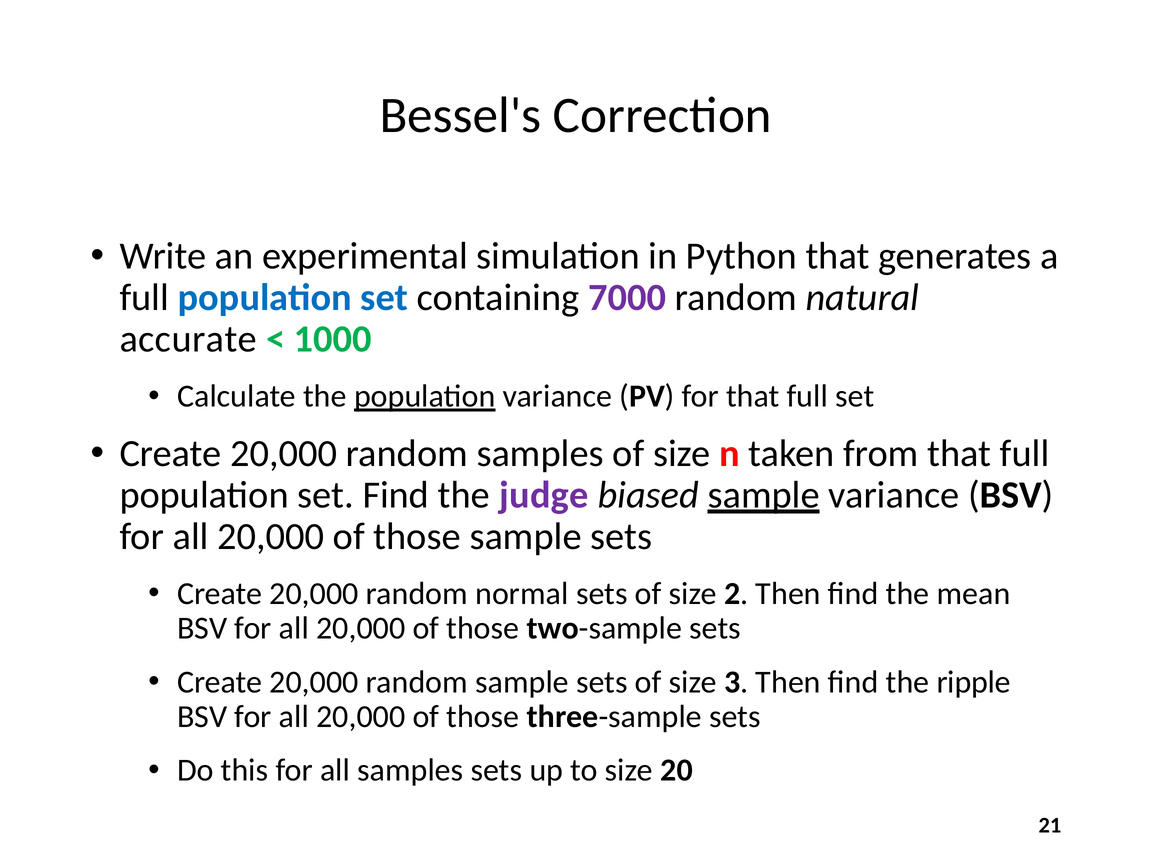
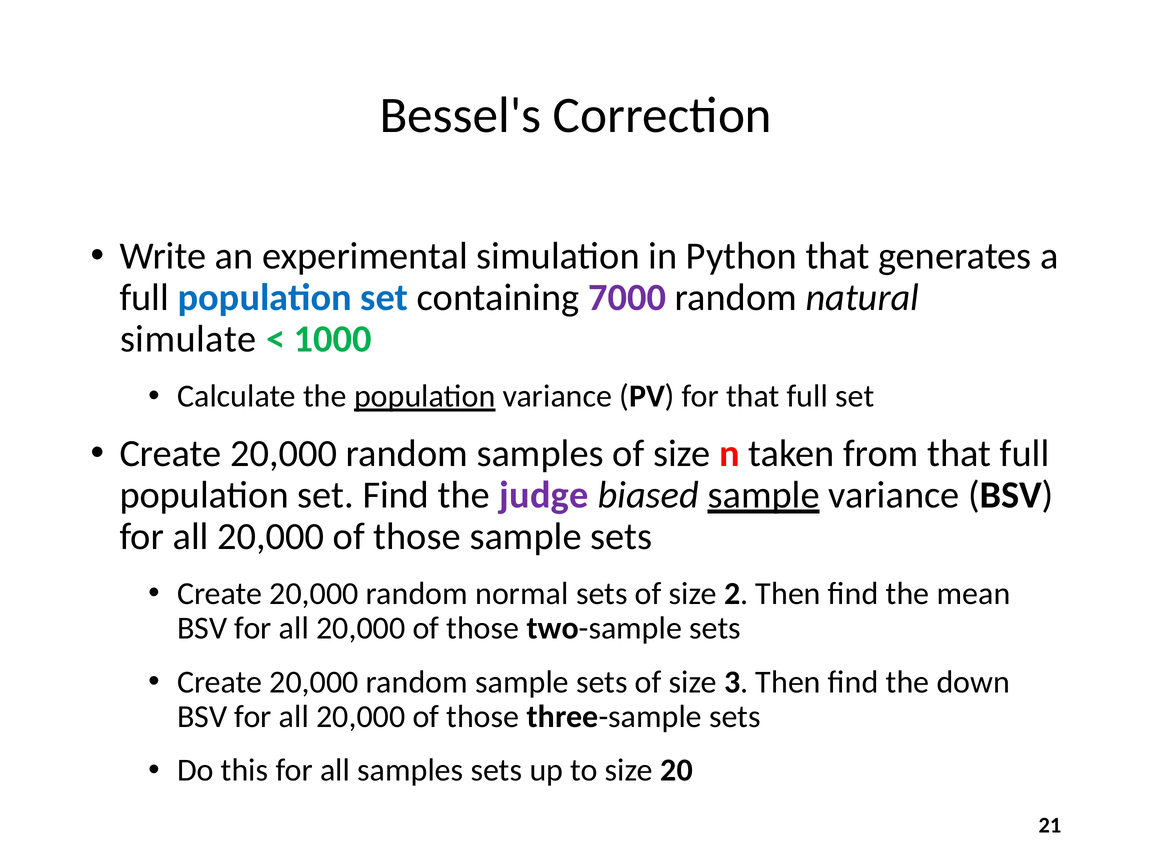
accurate: accurate -> simulate
ripple: ripple -> down
